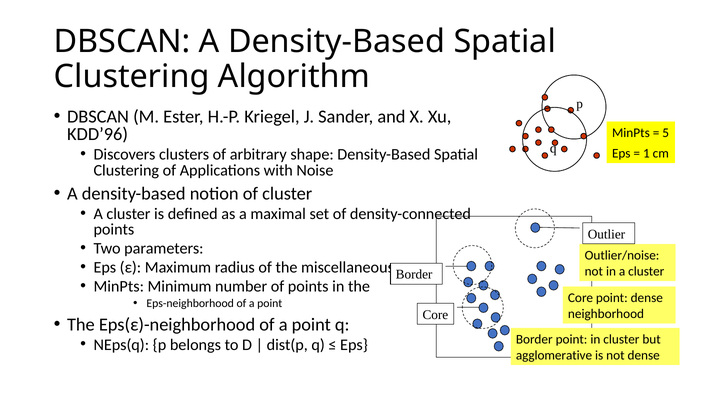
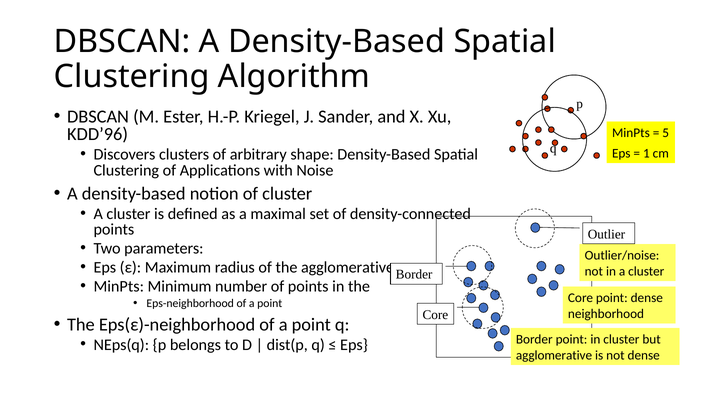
the miscellaneous: miscellaneous -> agglomerative
